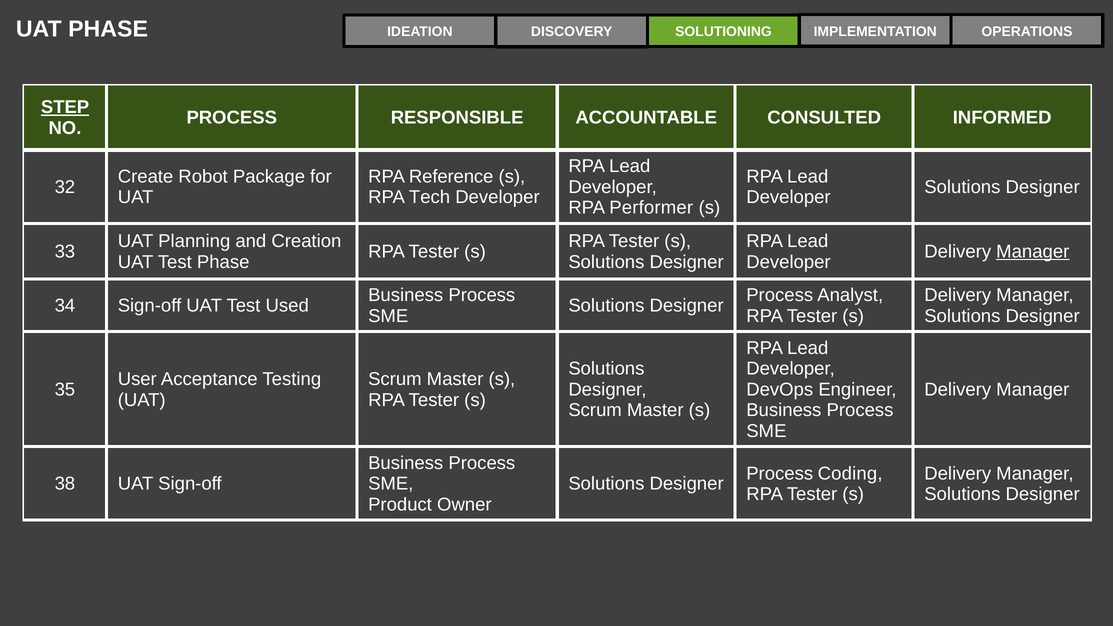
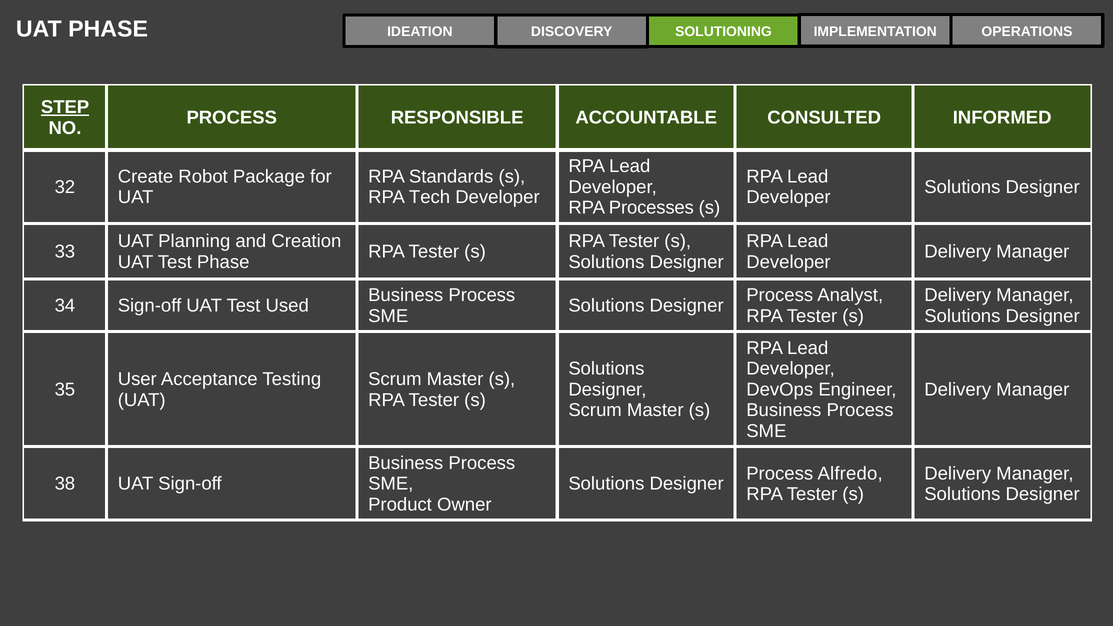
Reference: Reference -> Standards
Performer: Performer -> Processes
Manager at (1033, 252) underline: present -> none
Coding: Coding -> Alfredo
